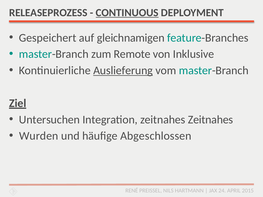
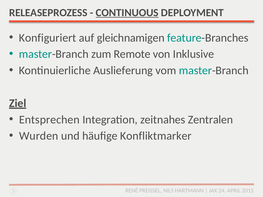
Gespeichert: Gespeichert -> Konfiguriert
Auslieferung underline: present -> none
Untersuchen: Untersuchen -> Entsprechen
zeitnahes Zeitnahes: Zeitnahes -> Zentralen
Abgeschlossen: Abgeschlossen -> Konfliktmarker
